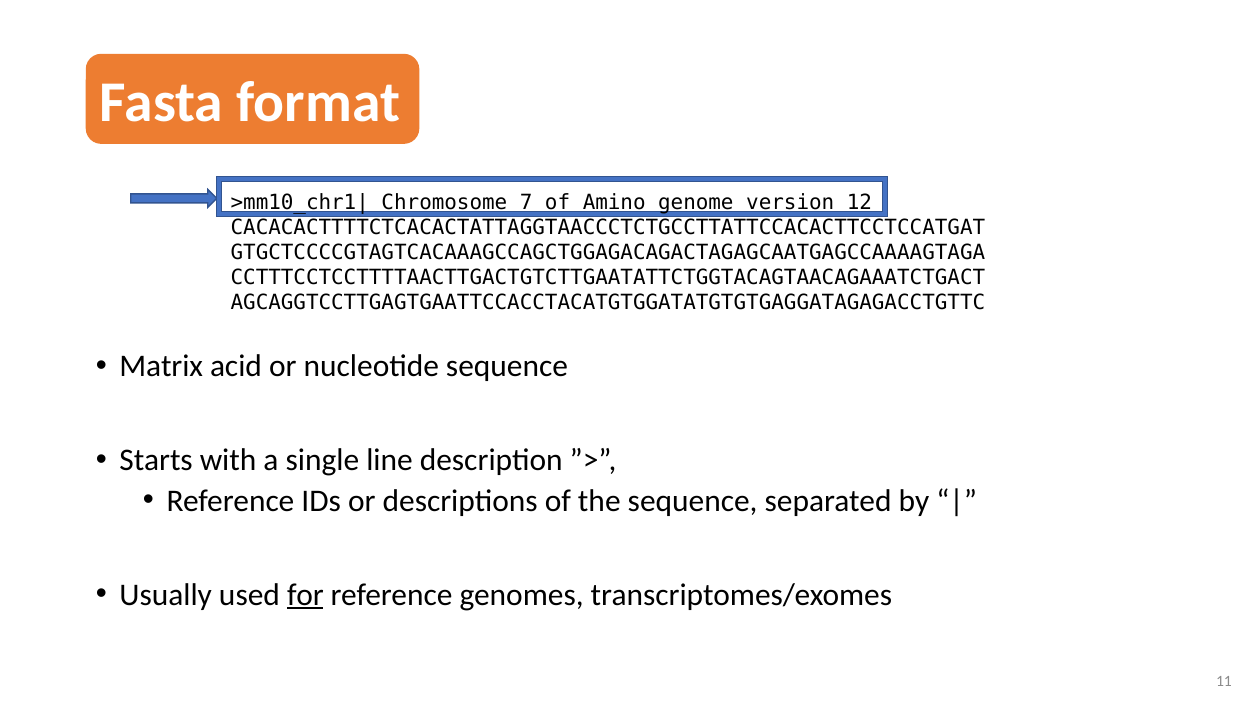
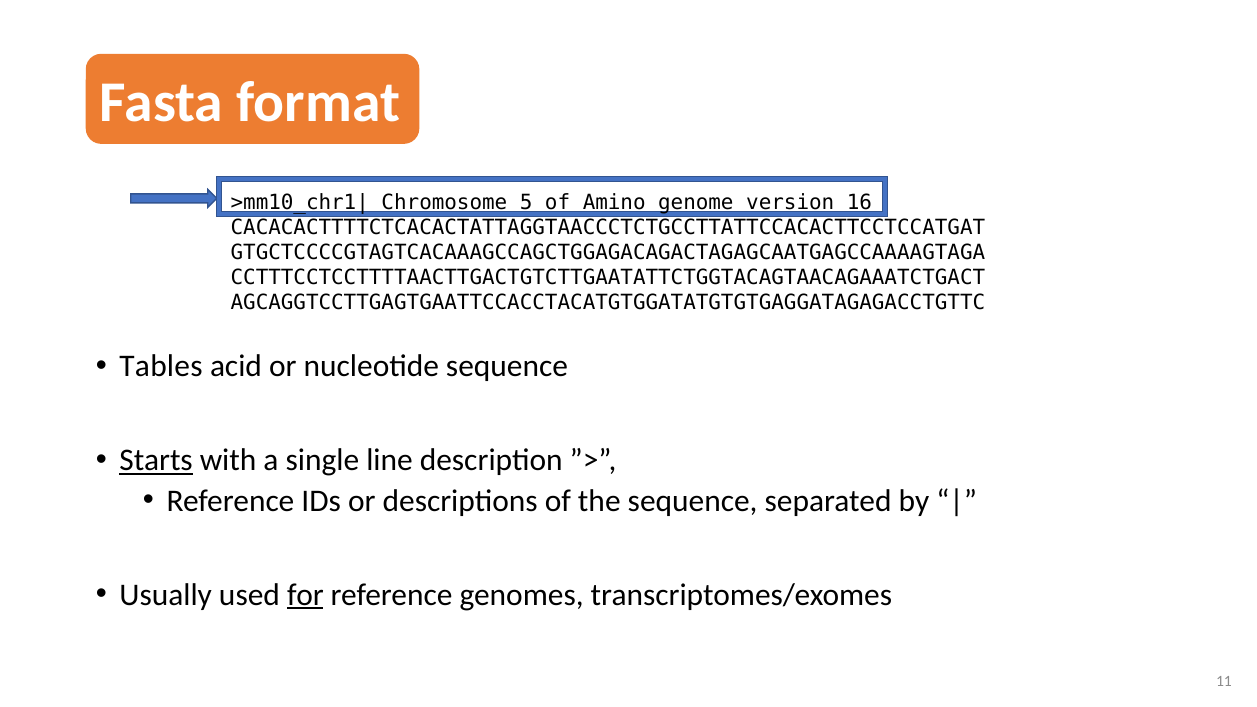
7: 7 -> 5
12: 12 -> 16
Matrix: Matrix -> Tables
Starts underline: none -> present
